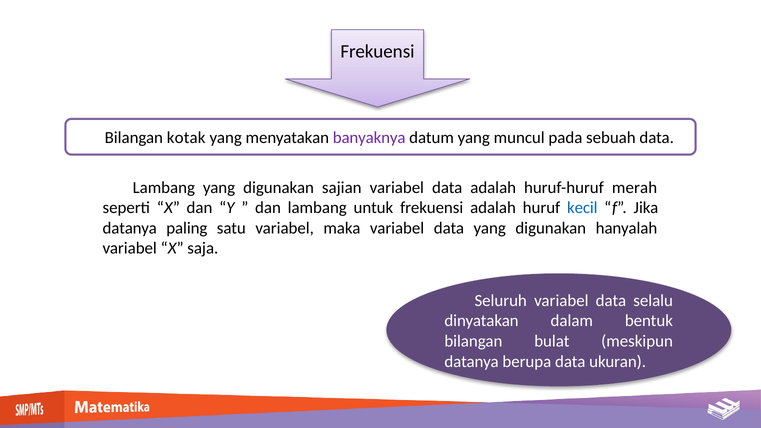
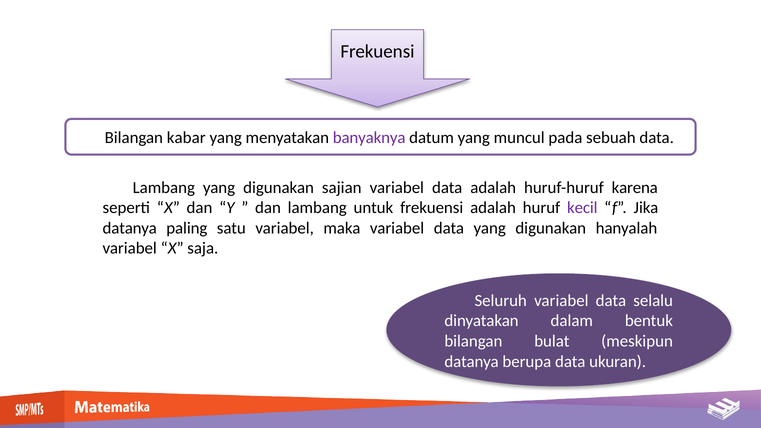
kotak: kotak -> kabar
merah: merah -> karena
kecil colour: blue -> purple
